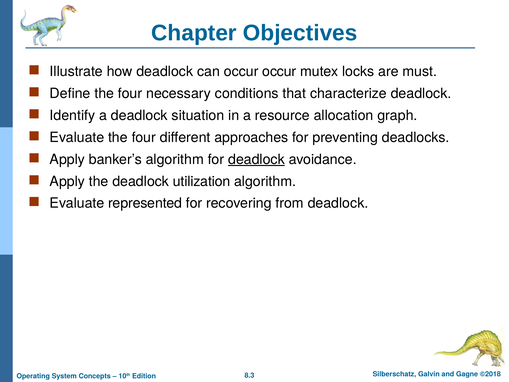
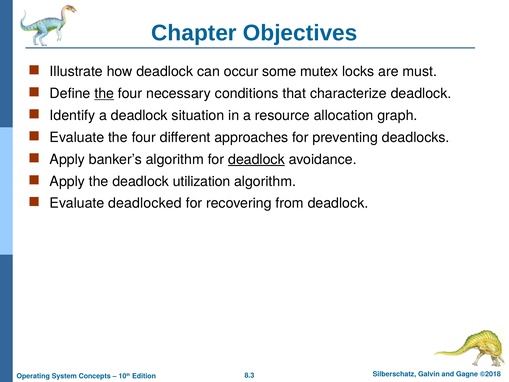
occur occur: occur -> some
the at (104, 94) underline: none -> present
represented: represented -> deadlocked
